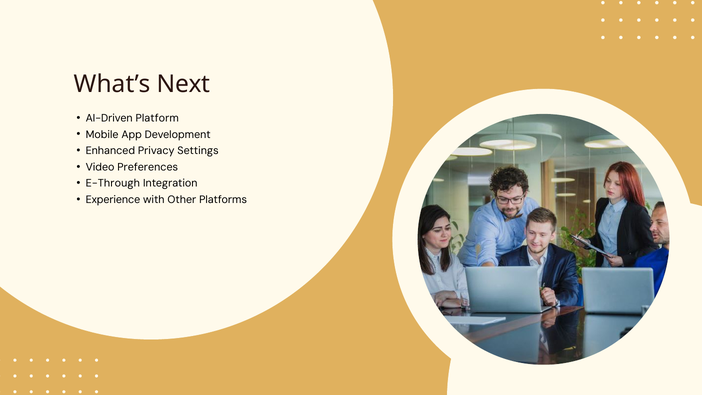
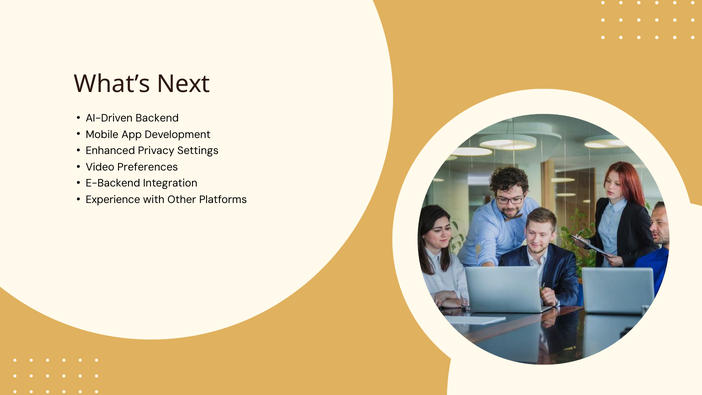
Platform: Platform -> Backend
E-Through: E-Through -> E-Backend
